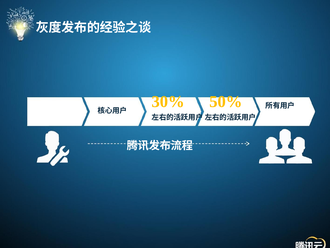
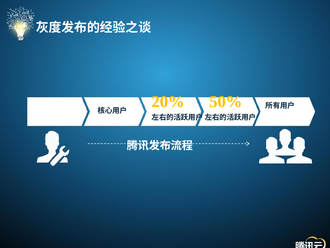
30%: 30% -> 20%
